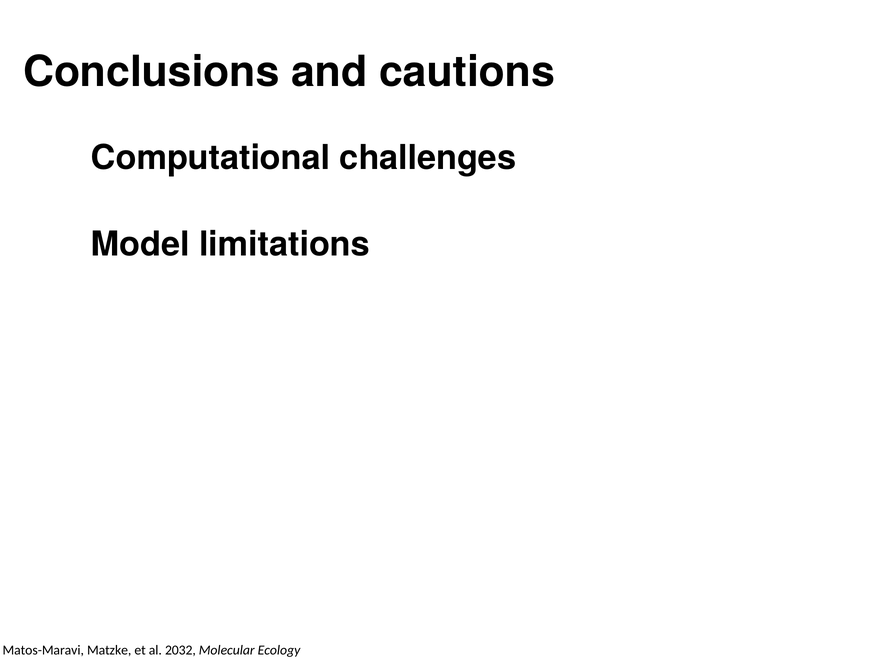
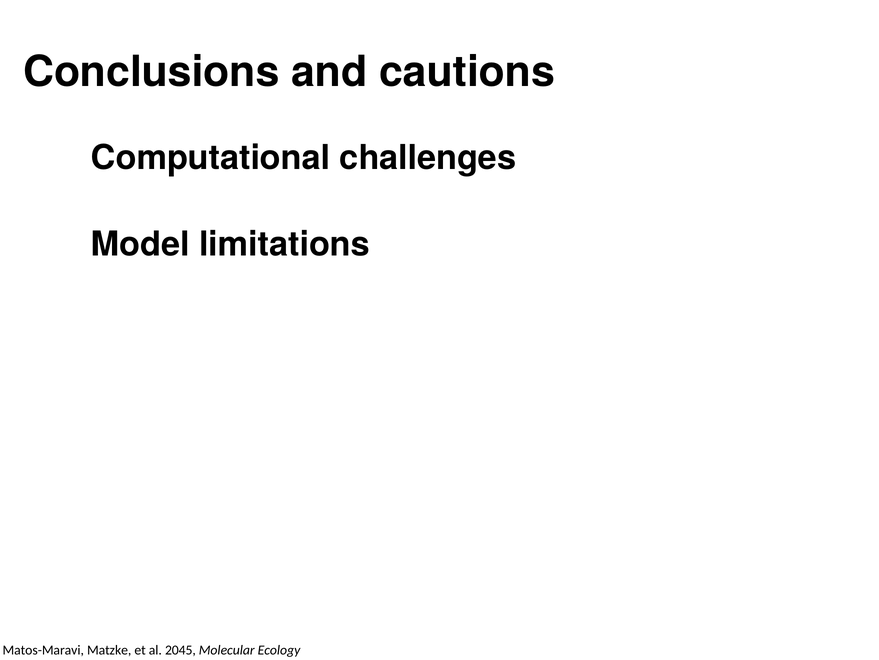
2032: 2032 -> 2045
